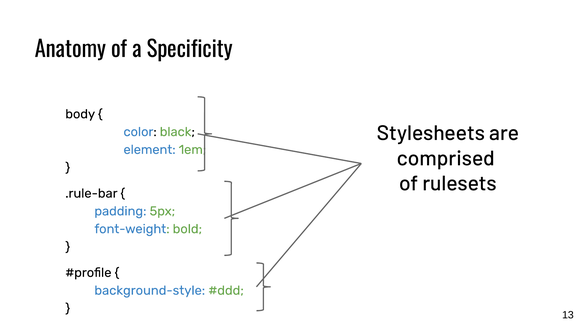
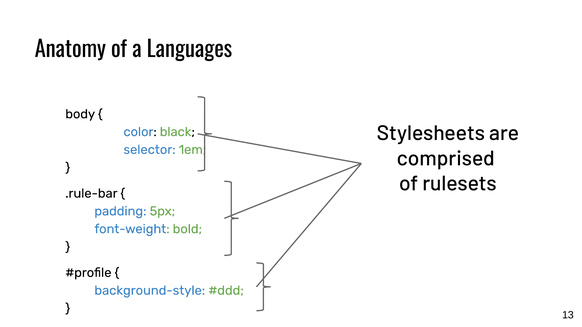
Specificity: Specificity -> Languages
element: element -> selector
